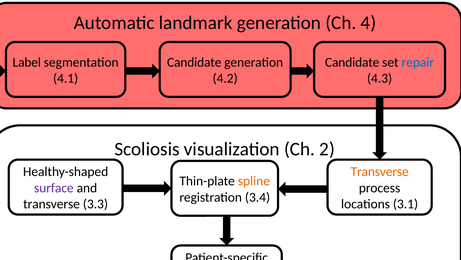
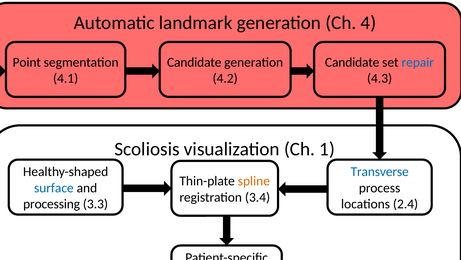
Label: Label -> Point
2: 2 -> 1
Transverse at (380, 171) colour: orange -> blue
surface at (54, 188) colour: purple -> blue
transverse at (52, 204): transverse -> processing
3.1: 3.1 -> 2.4
